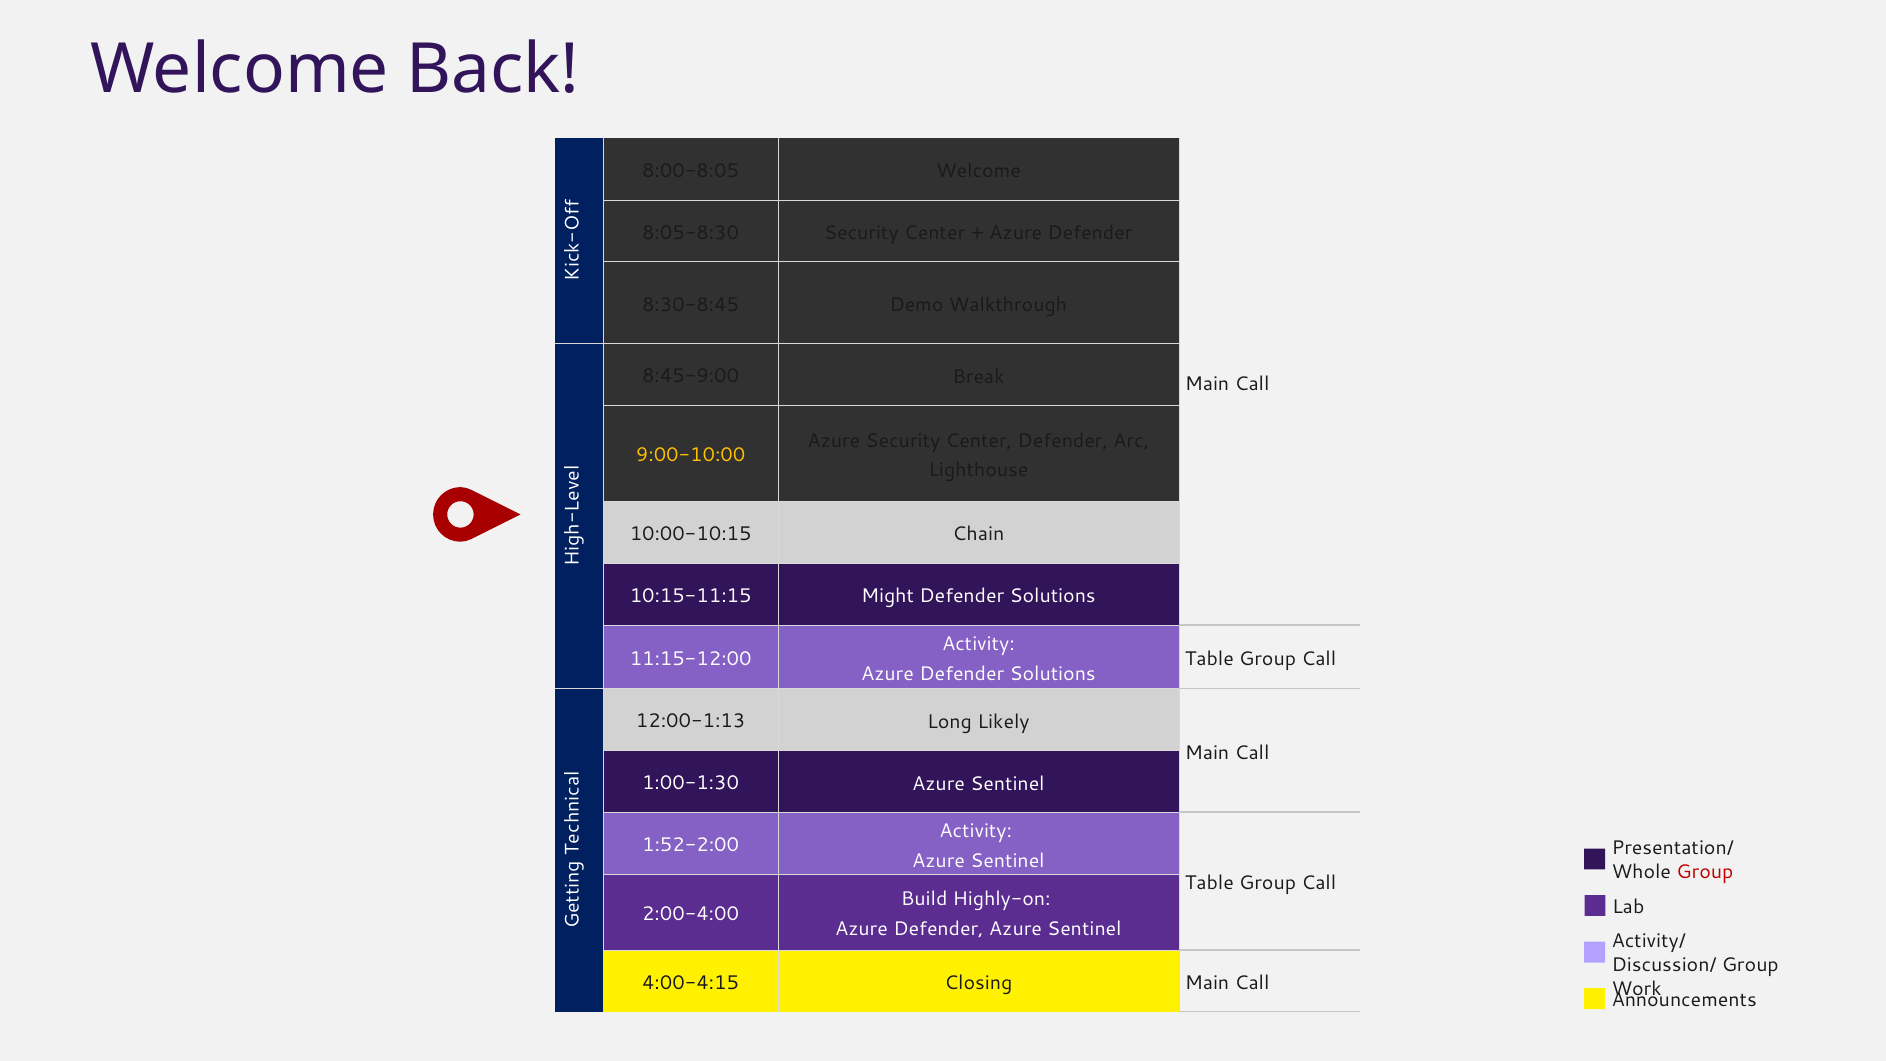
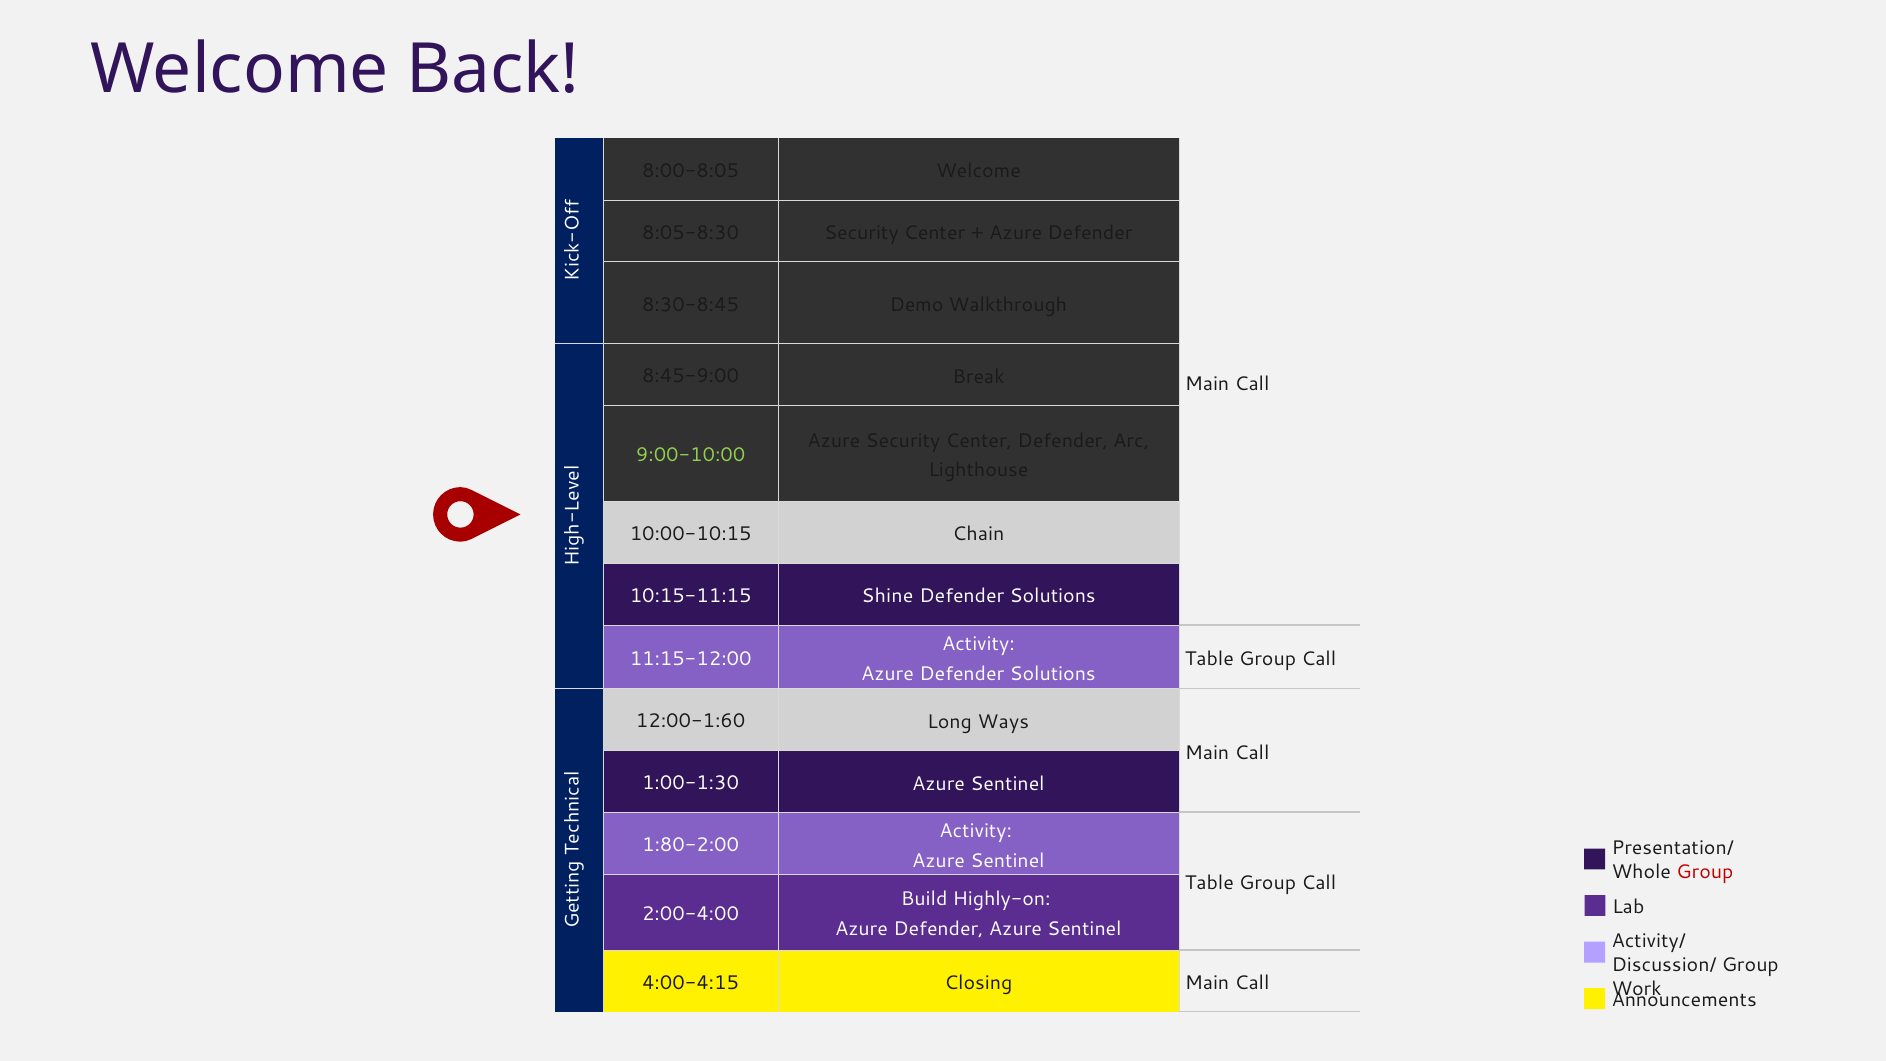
9:00-10:00 colour: yellow -> light green
Might: Might -> Shine
12:00-1:13: 12:00-1:13 -> 12:00-1:60
Likely: Likely -> Ways
1:52-2:00: 1:52-2:00 -> 1:80-2:00
